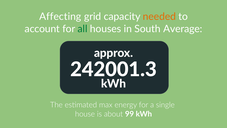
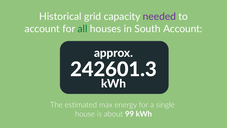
Affecting: Affecting -> Historical
needed colour: orange -> purple
South Average: Average -> Account
242001.3: 242001.3 -> 242601.3
